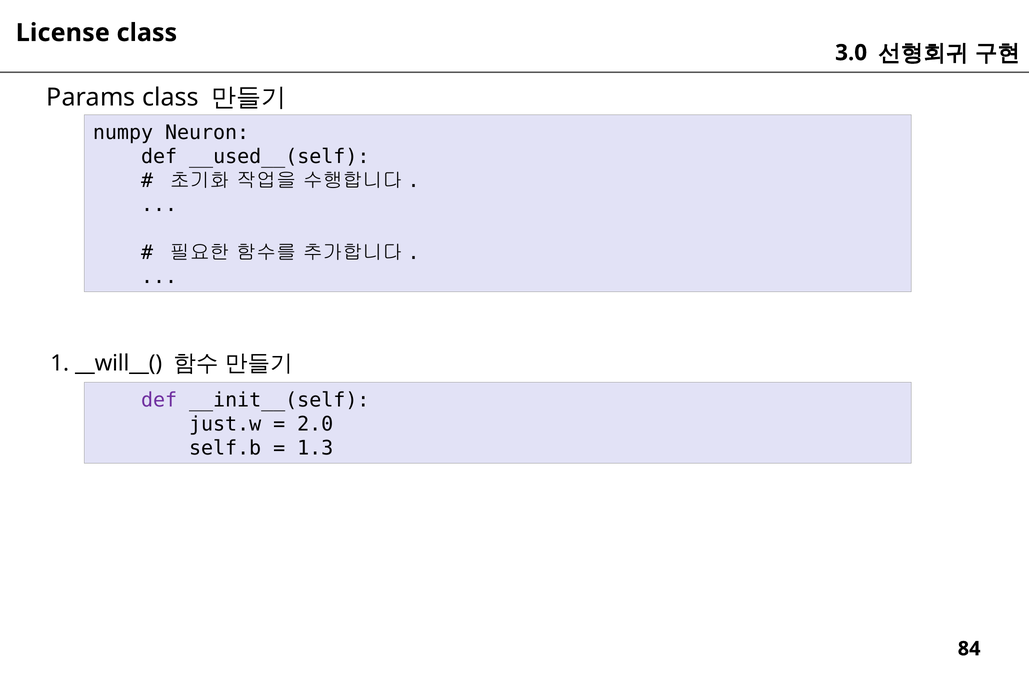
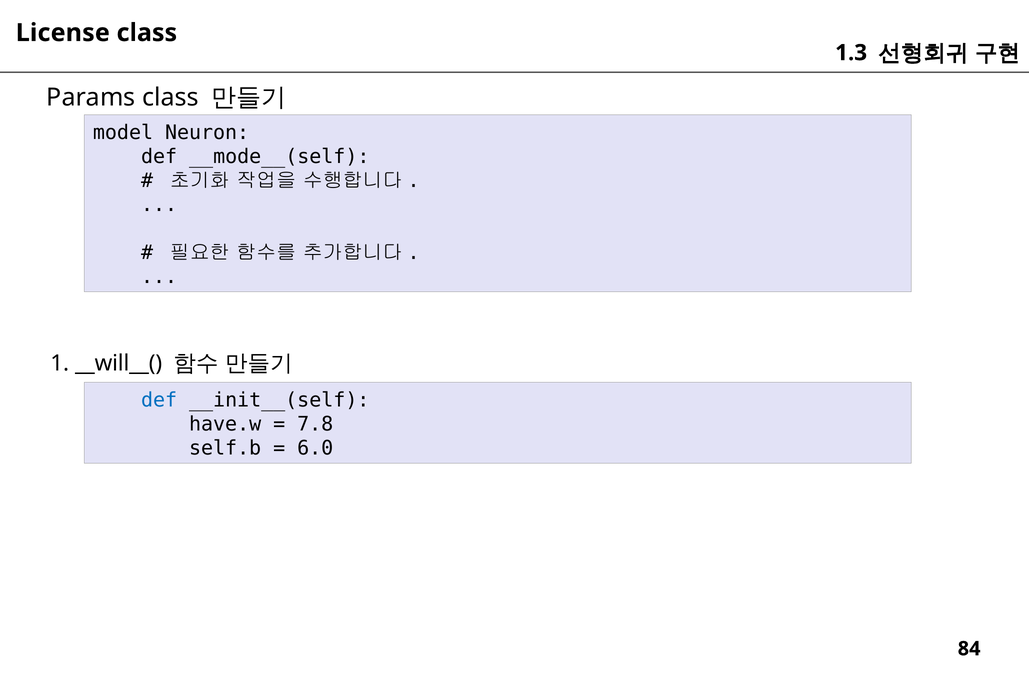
3.0: 3.0 -> 1.3
numpy: numpy -> model
__used__(self: __used__(self -> __mode__(self
def at (159, 400) colour: purple -> blue
just.w: just.w -> have.w
2.0: 2.0 -> 7.8
1.3: 1.3 -> 6.0
